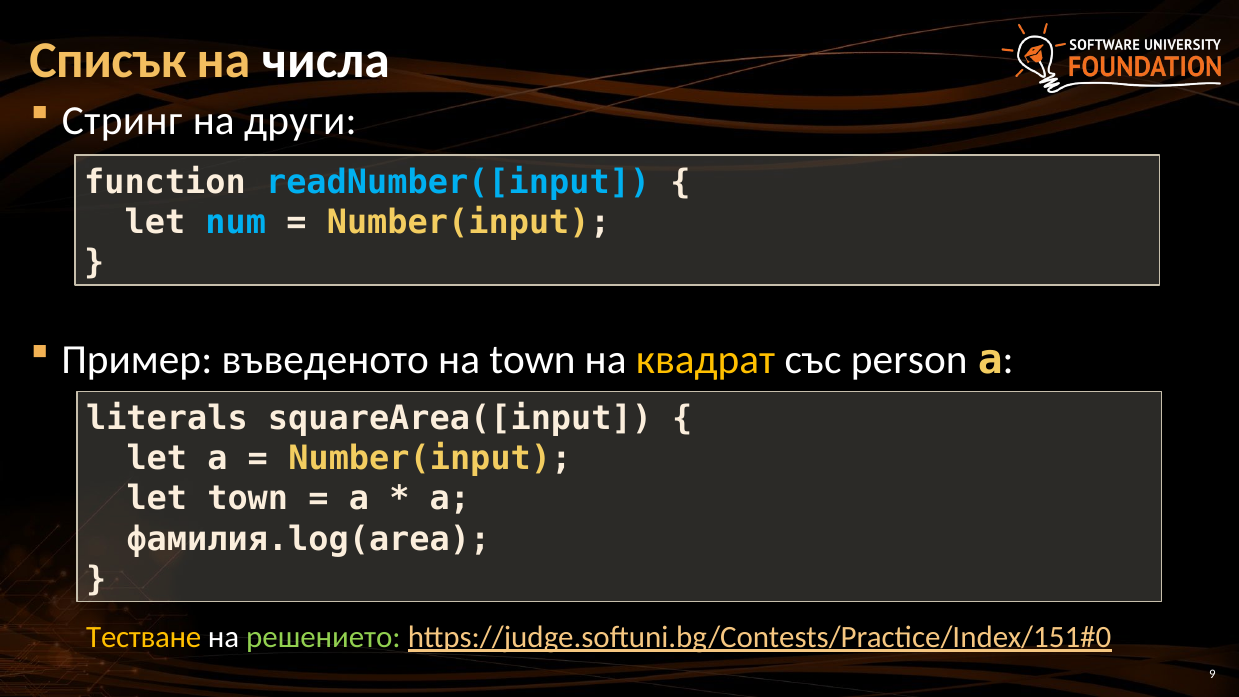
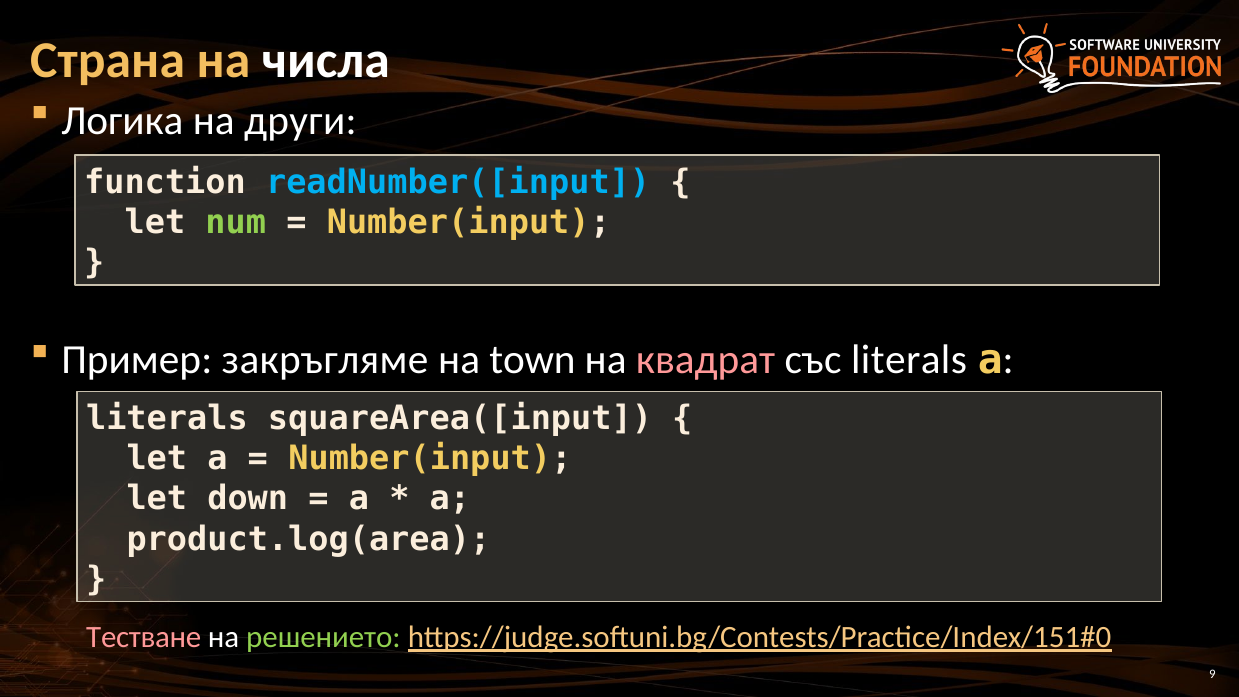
Списък: Списък -> Страна
Стринг: Стринг -> Логика
num colour: light blue -> light green
въведеното: въведеното -> закръгляме
квадрат colour: yellow -> pink
със person: person -> literals
let town: town -> down
фамилия.log(area: фамилия.log(area -> product.log(area
Тестване colour: yellow -> pink
